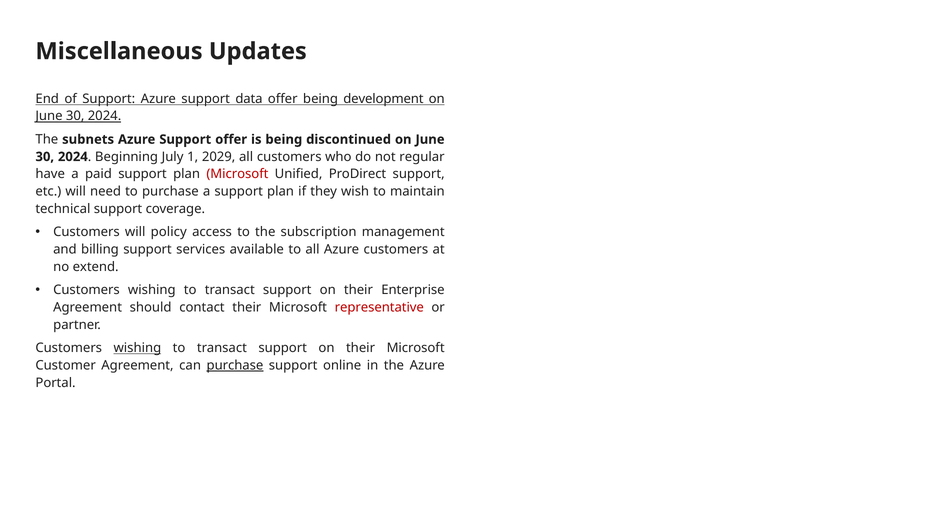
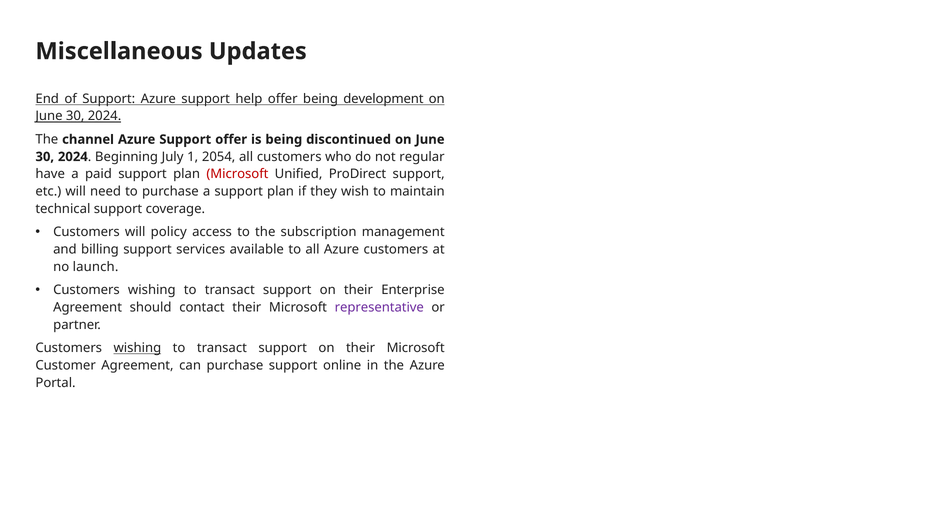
data: data -> help
subnets: subnets -> channel
2029: 2029 -> 2054
extend: extend -> launch
representative colour: red -> purple
purchase at (235, 365) underline: present -> none
